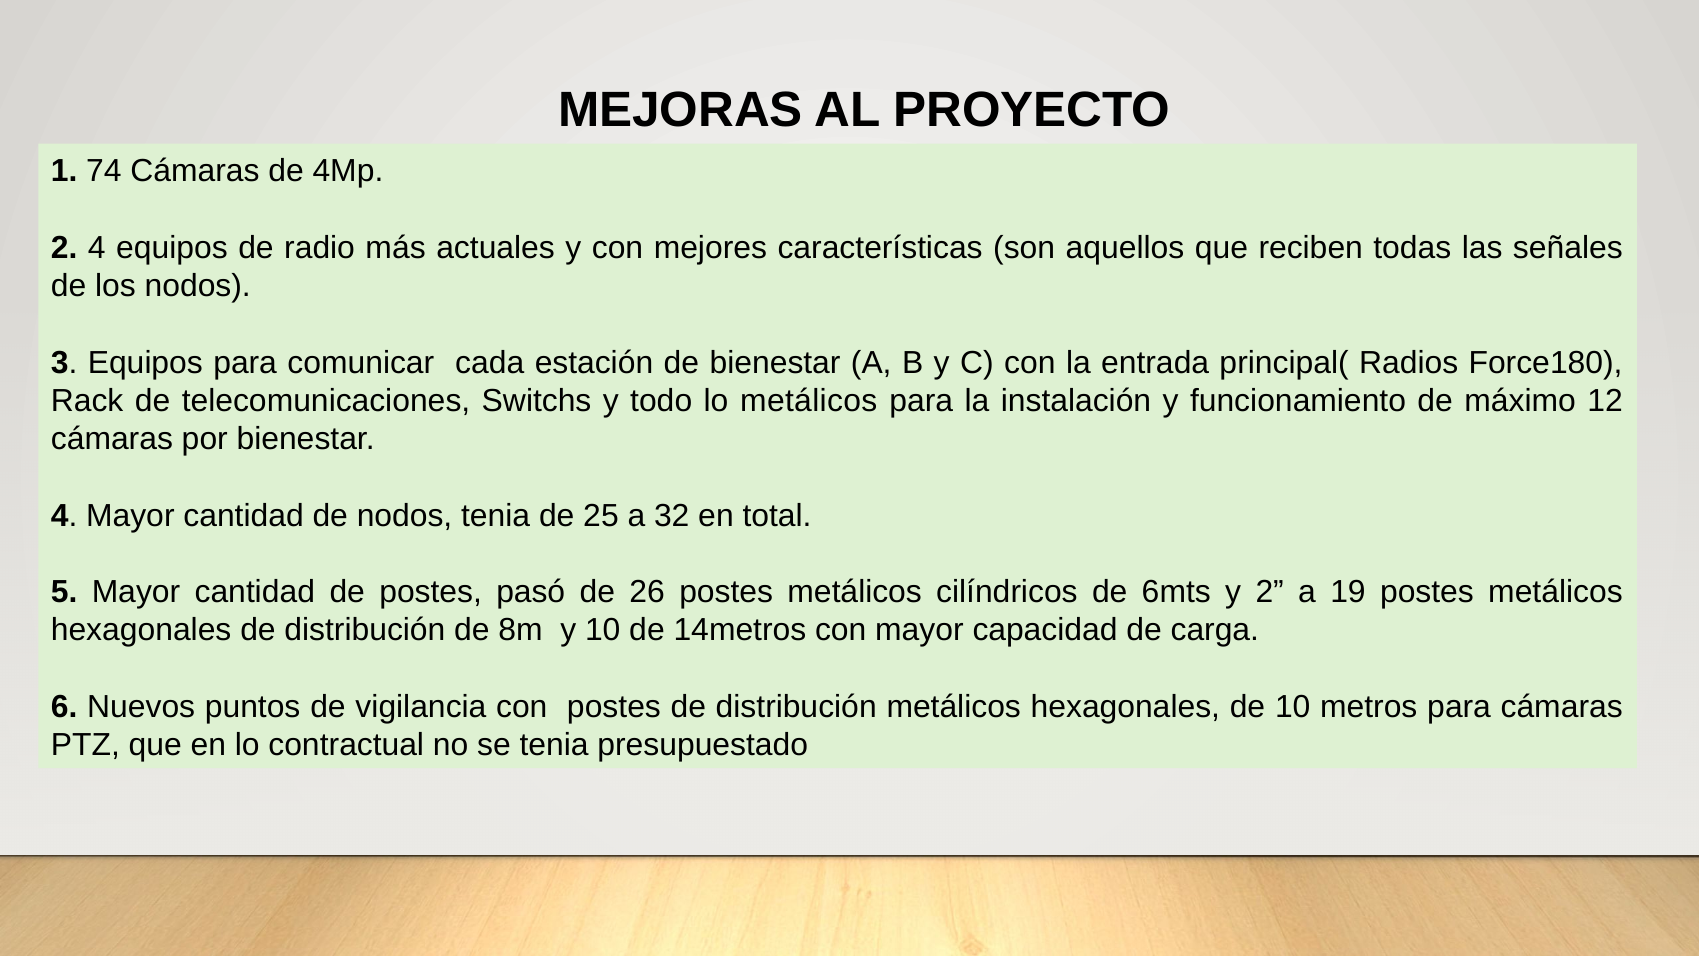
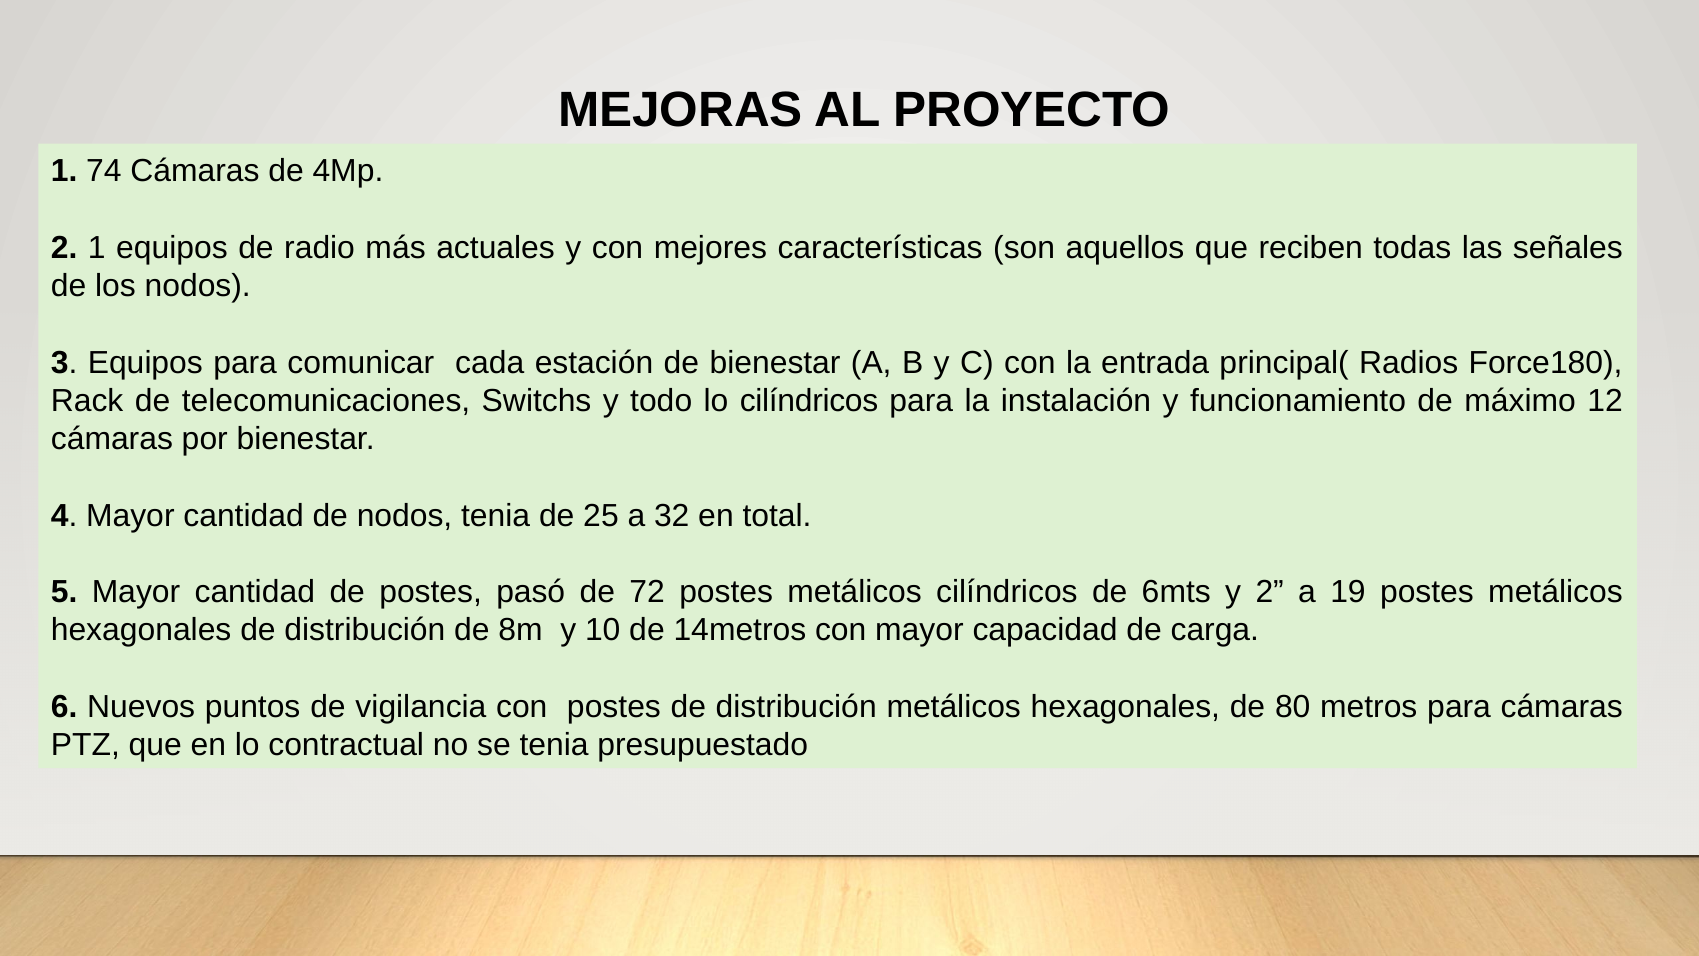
2 4: 4 -> 1
lo metálicos: metálicos -> cilíndricos
26: 26 -> 72
de 10: 10 -> 80
